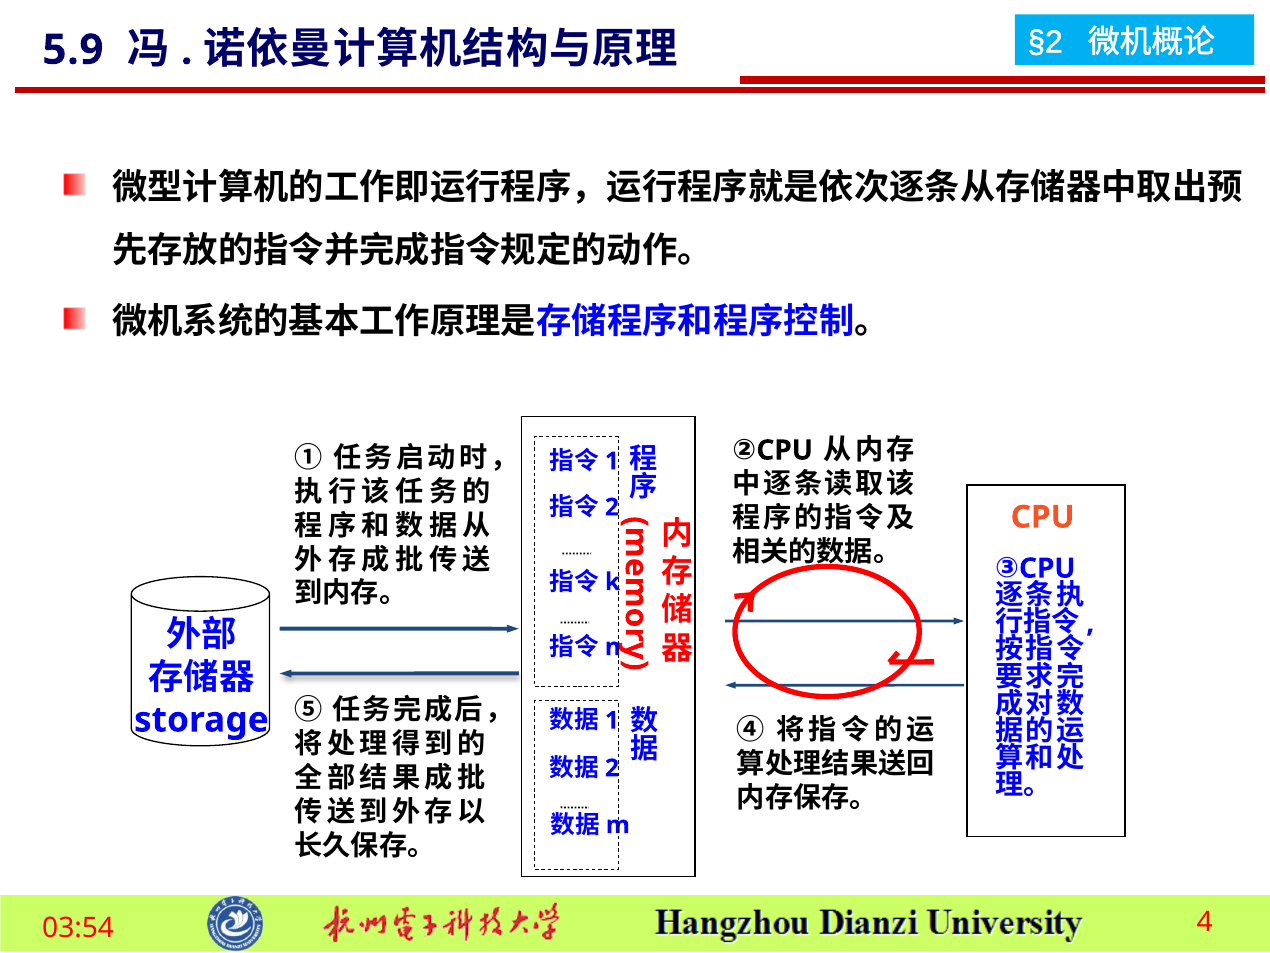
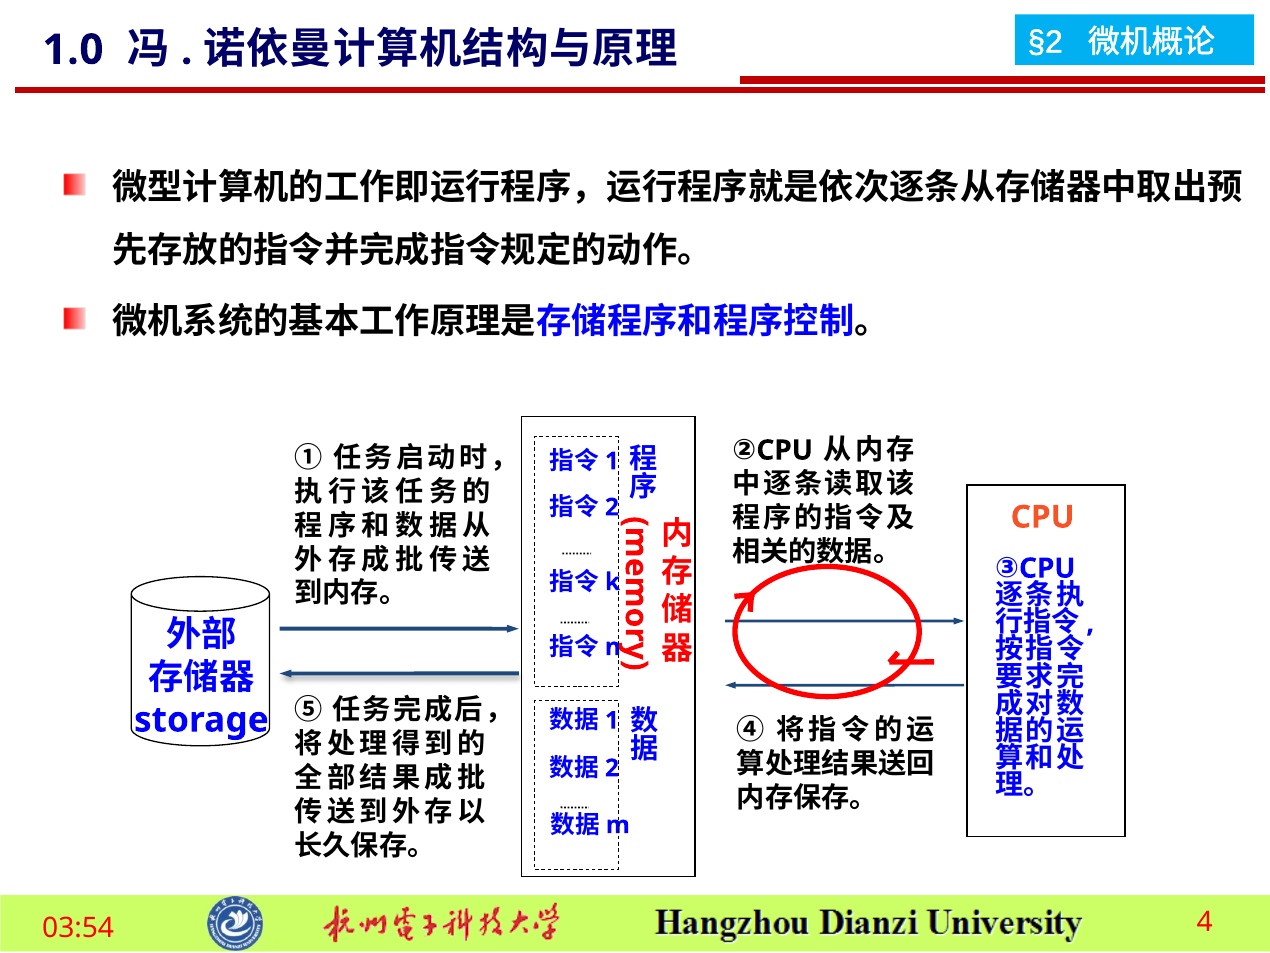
5.9: 5.9 -> 1.0
